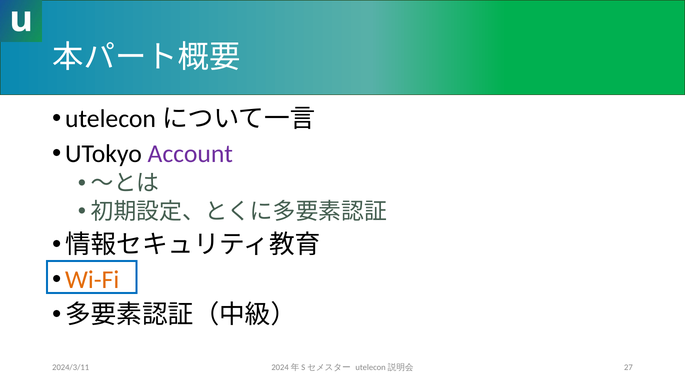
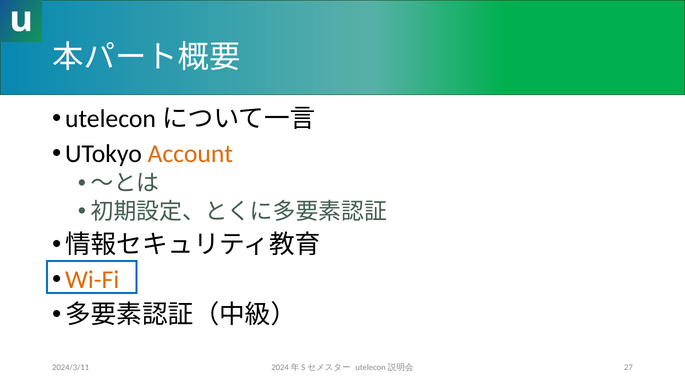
Account colour: purple -> orange
